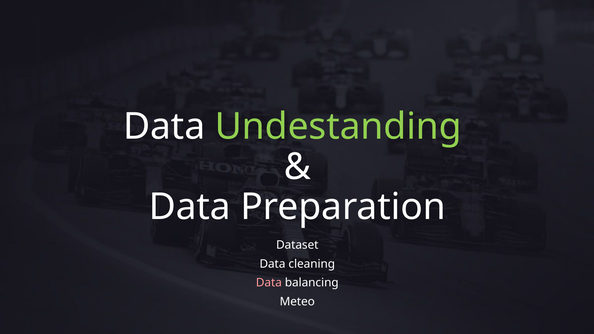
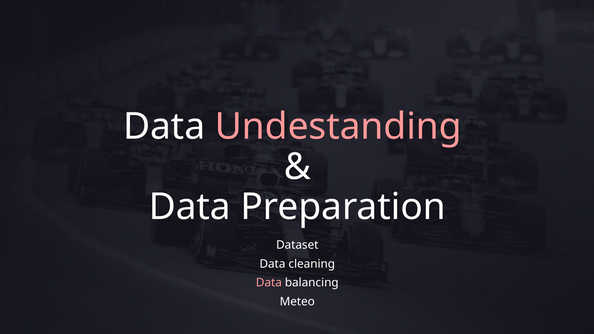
Undestanding colour: light green -> pink
